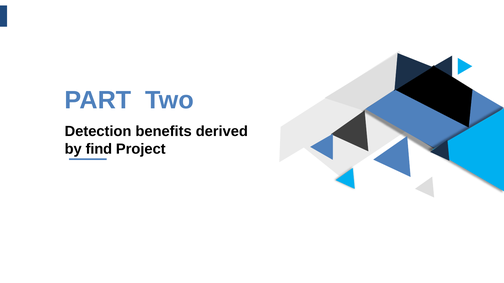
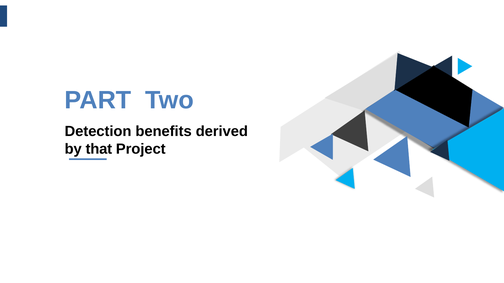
find: find -> that
